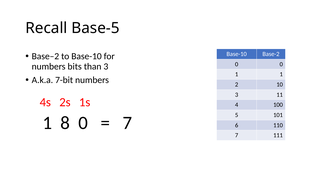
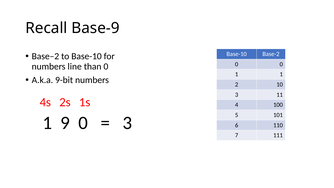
Base-5: Base-5 -> Base-9
bits: bits -> line
than 3: 3 -> 0
7-bit: 7-bit -> 9-bit
8: 8 -> 9
7 at (127, 123): 7 -> 3
